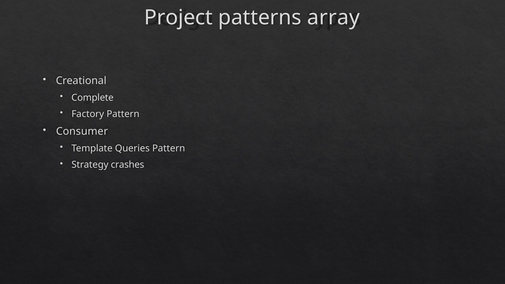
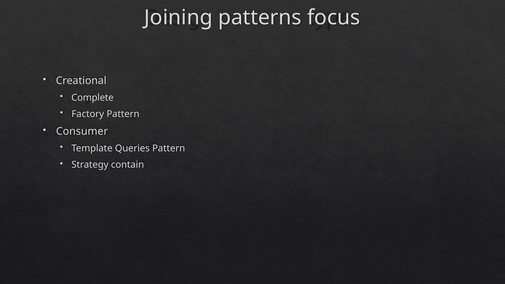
Project: Project -> Joining
array: array -> focus
crashes: crashes -> contain
